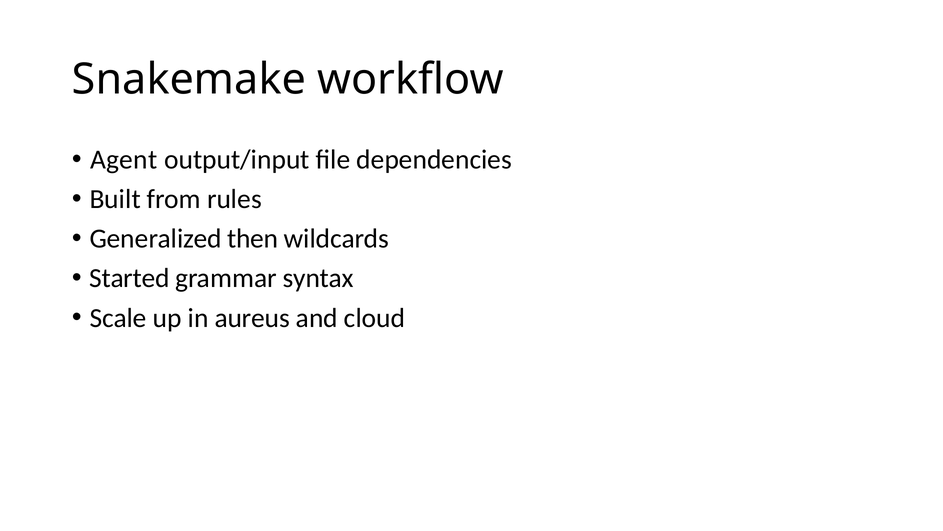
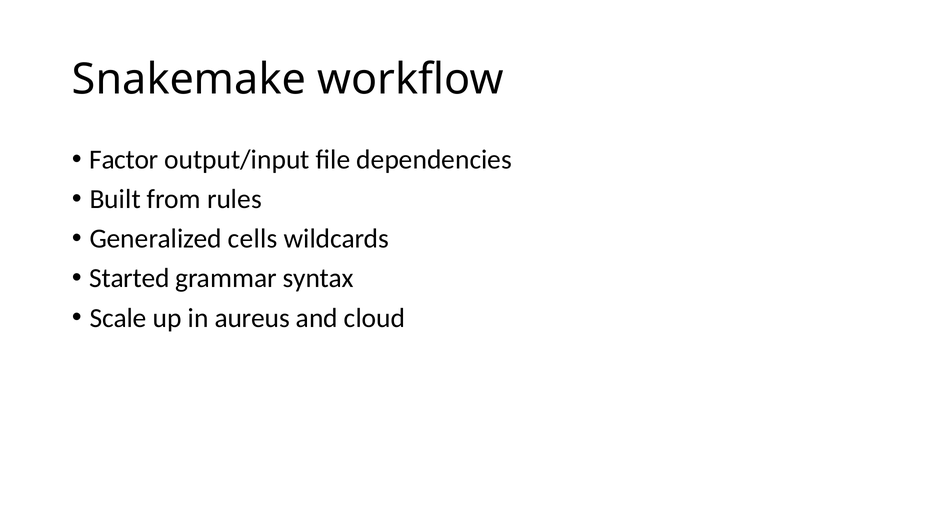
Agent: Agent -> Factor
then: then -> cells
